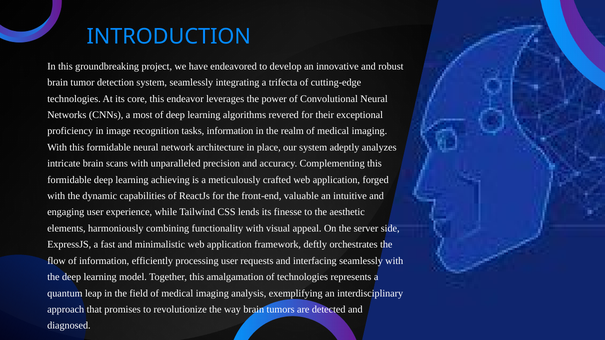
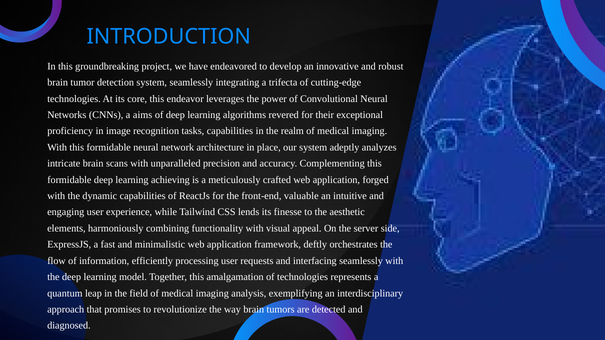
most: most -> aims
tasks information: information -> capabilities
